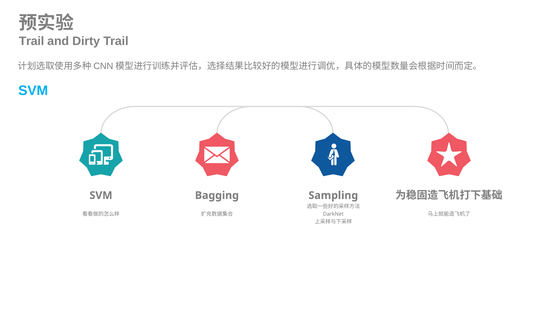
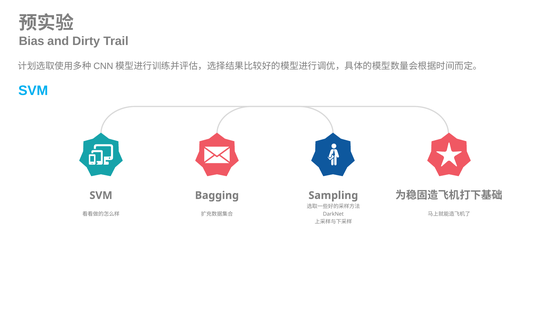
Trail at (32, 41): Trail -> Bias
